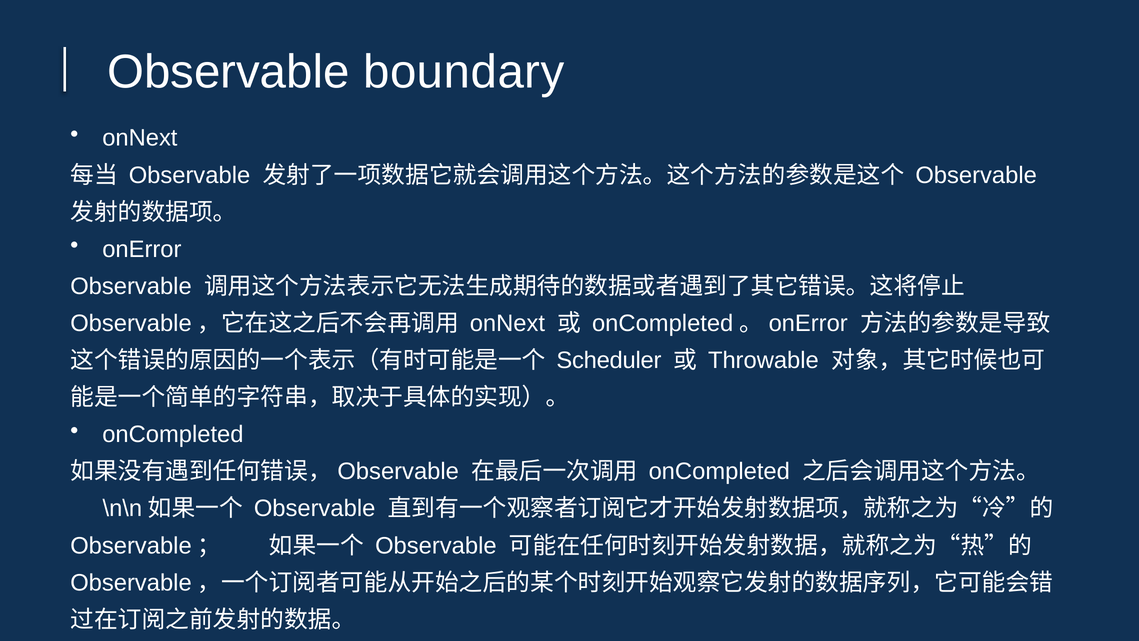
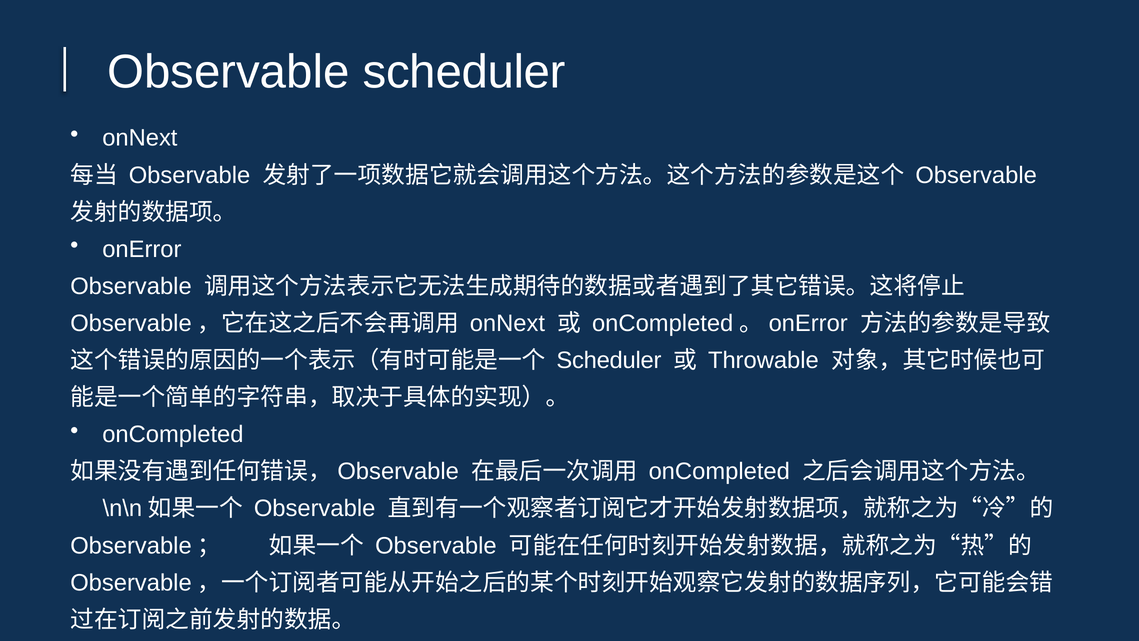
Observable boundary: boundary -> scheduler
